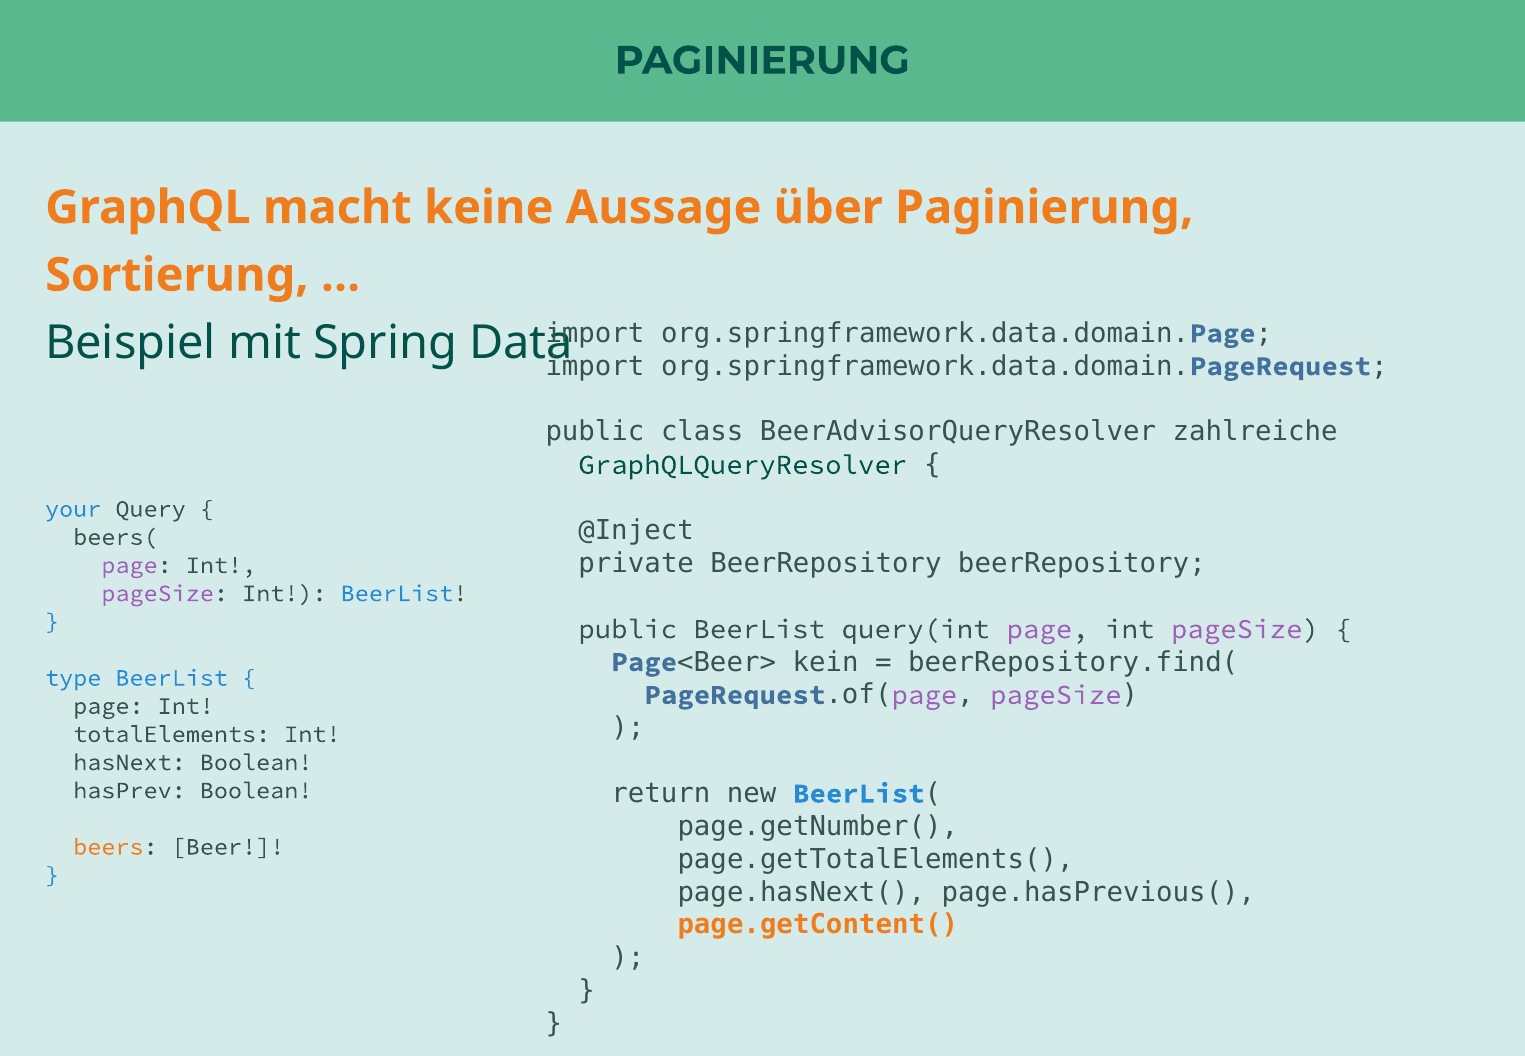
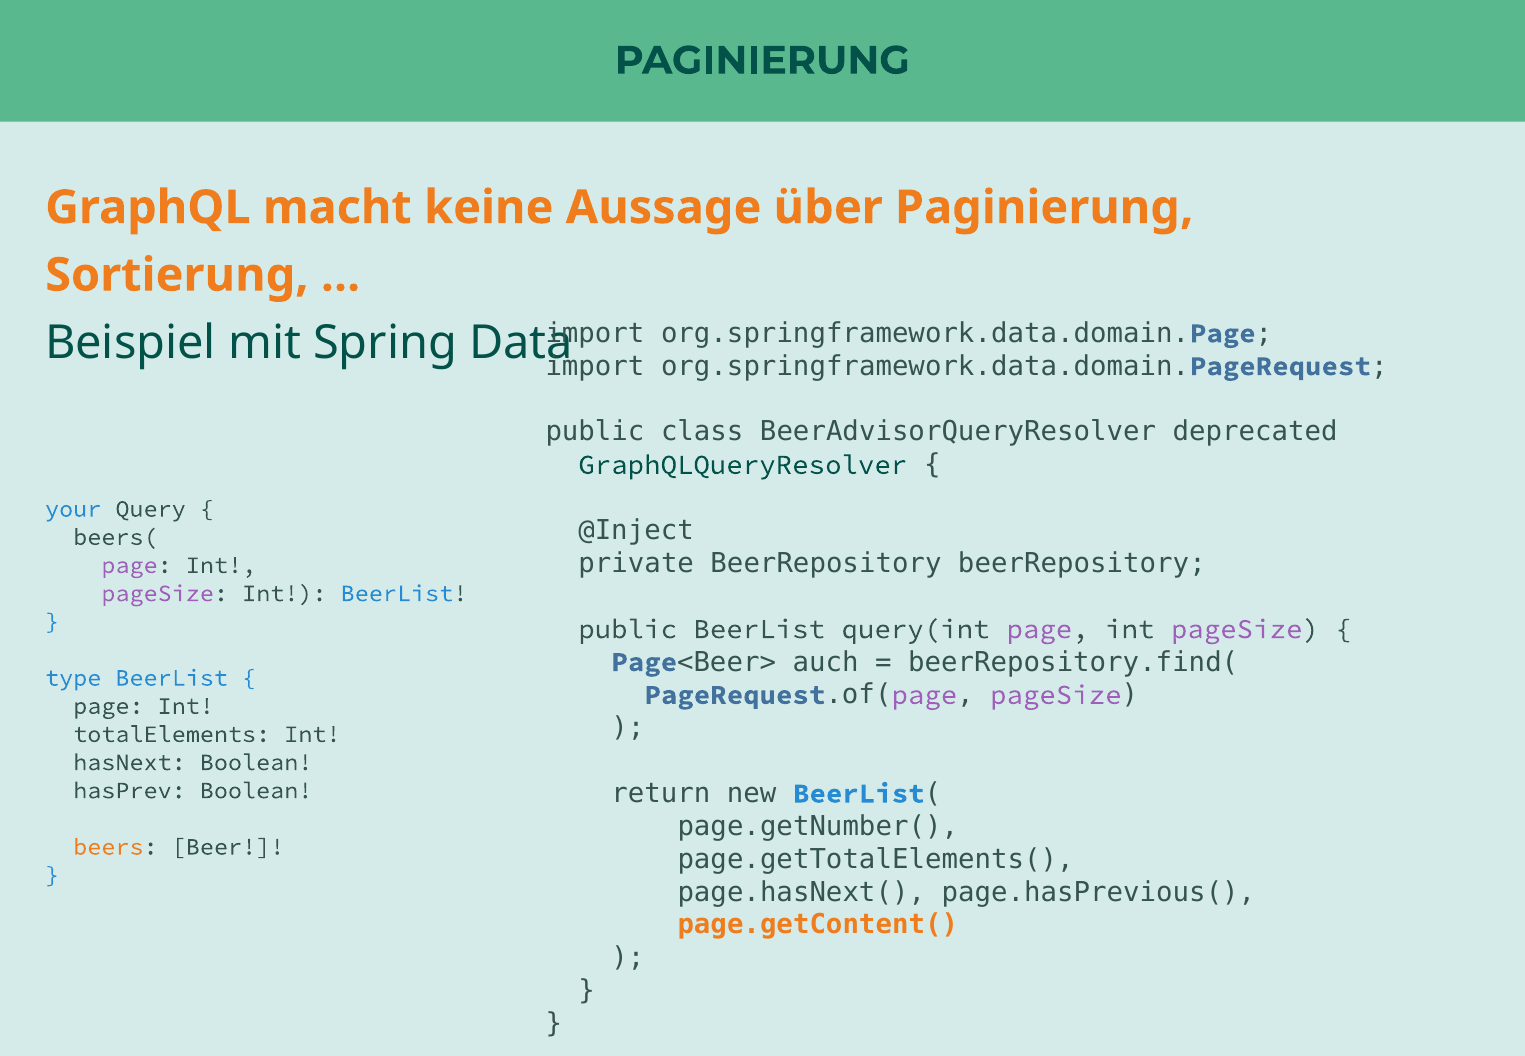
zahlreiche: zahlreiche -> deprecated
kein: kein -> auch
